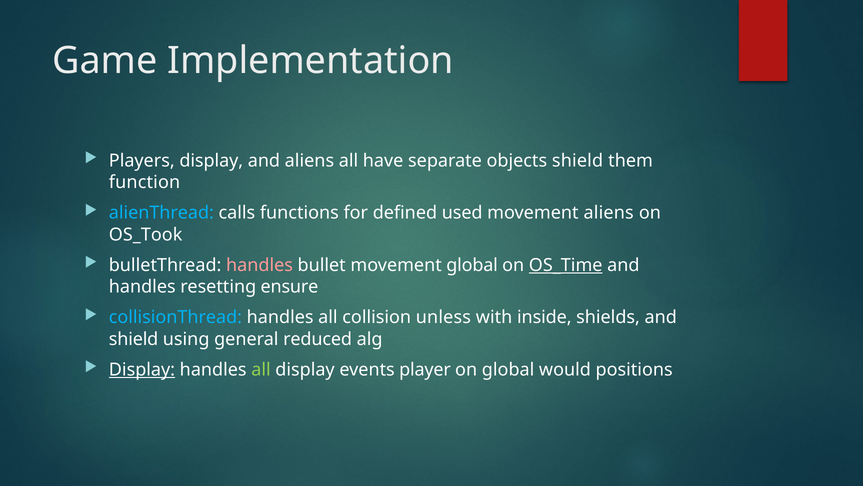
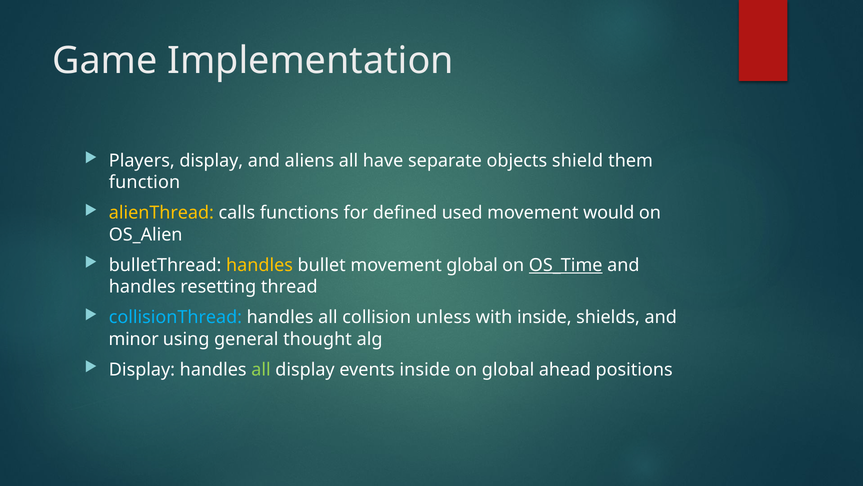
alienThread colour: light blue -> yellow
movement aliens: aliens -> would
OS_Took: OS_Took -> OS_Alien
handles at (260, 265) colour: pink -> yellow
ensure: ensure -> thread
shield at (134, 339): shield -> minor
reduced: reduced -> thought
Display at (142, 369) underline: present -> none
events player: player -> inside
would: would -> ahead
